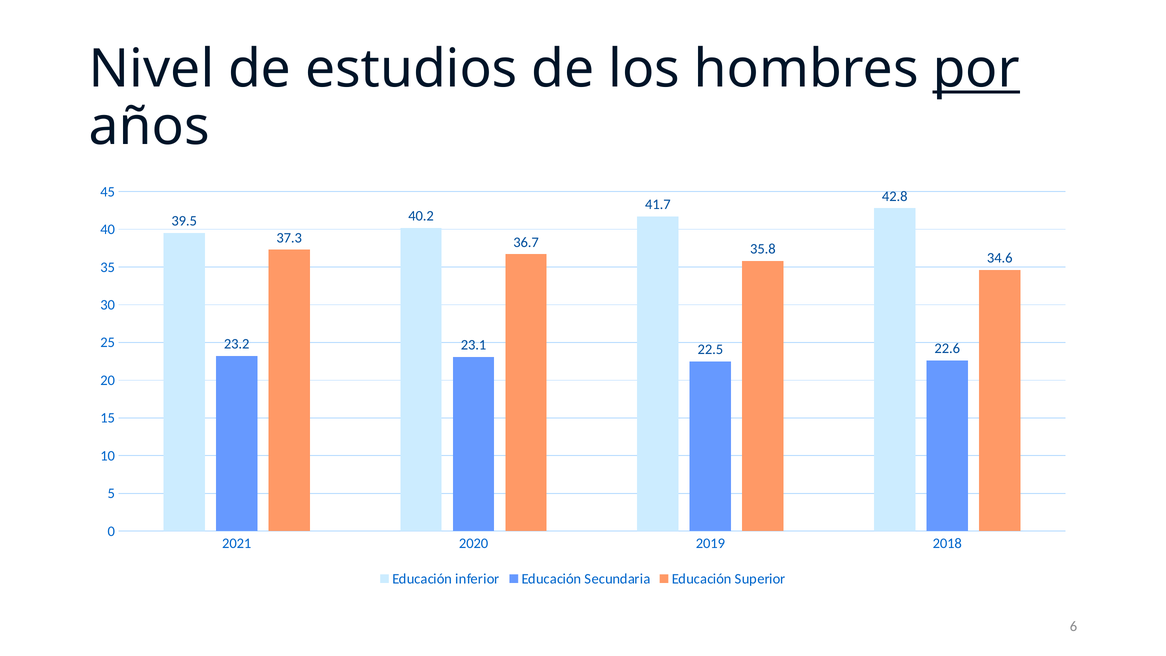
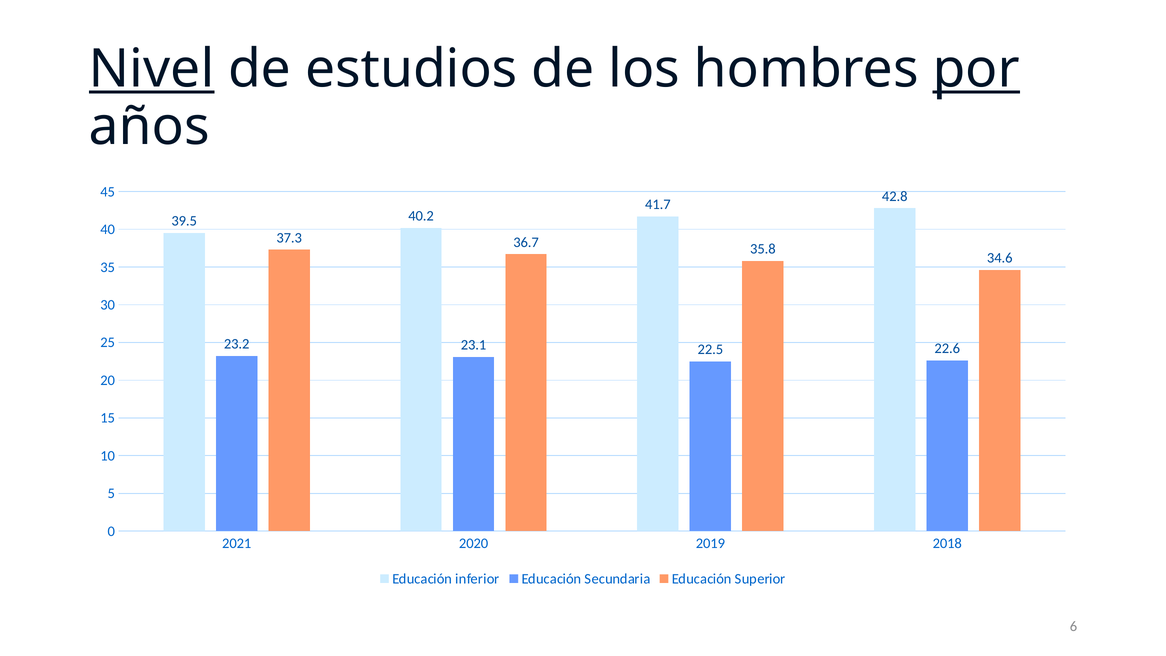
Nivel underline: none -> present
